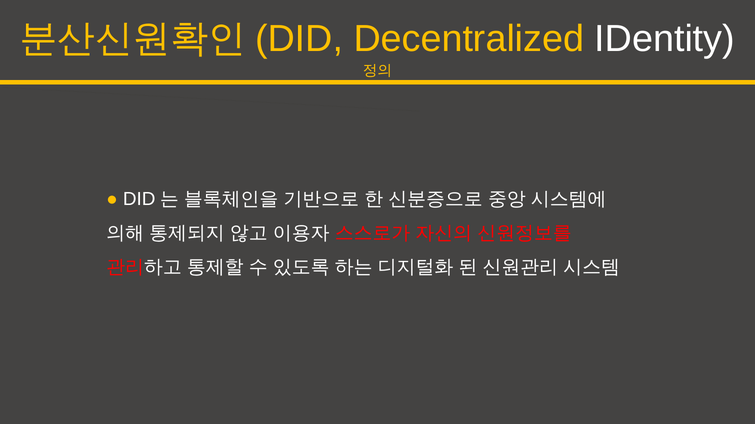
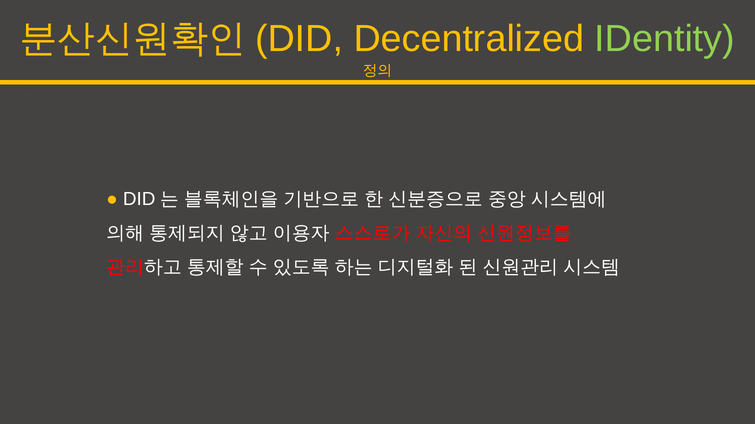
IDentity colour: white -> light green
